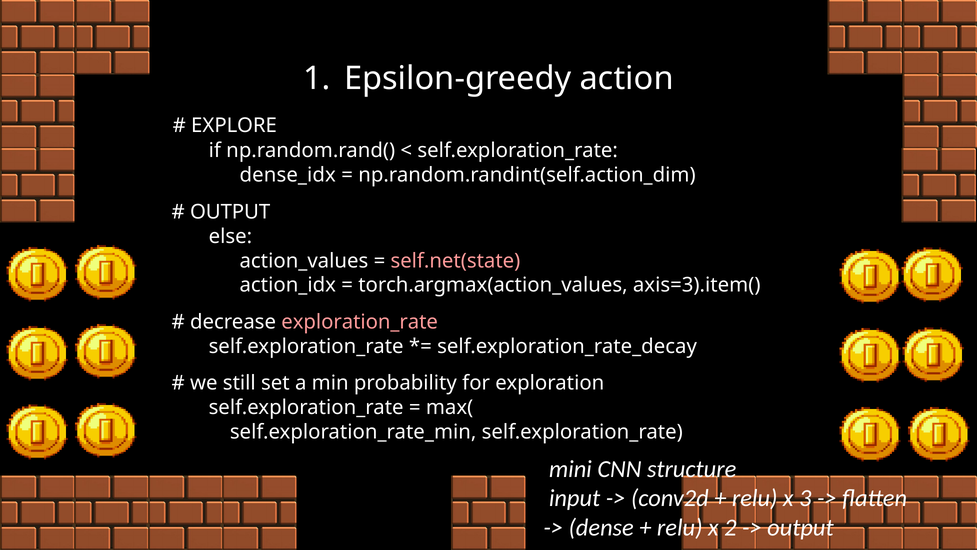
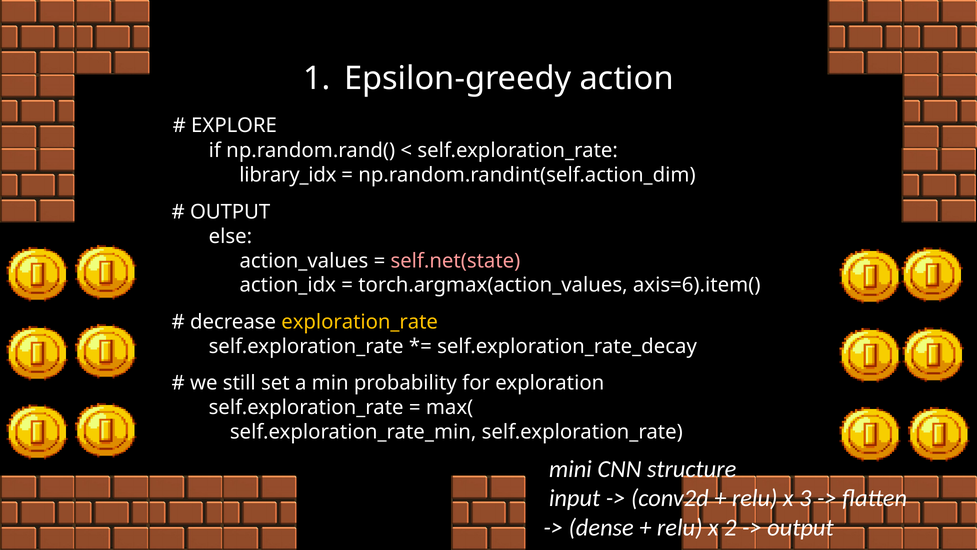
dense_idx: dense_idx -> library_idx
axis=3).item(: axis=3).item( -> axis=6).item(
exploration_rate colour: pink -> yellow
